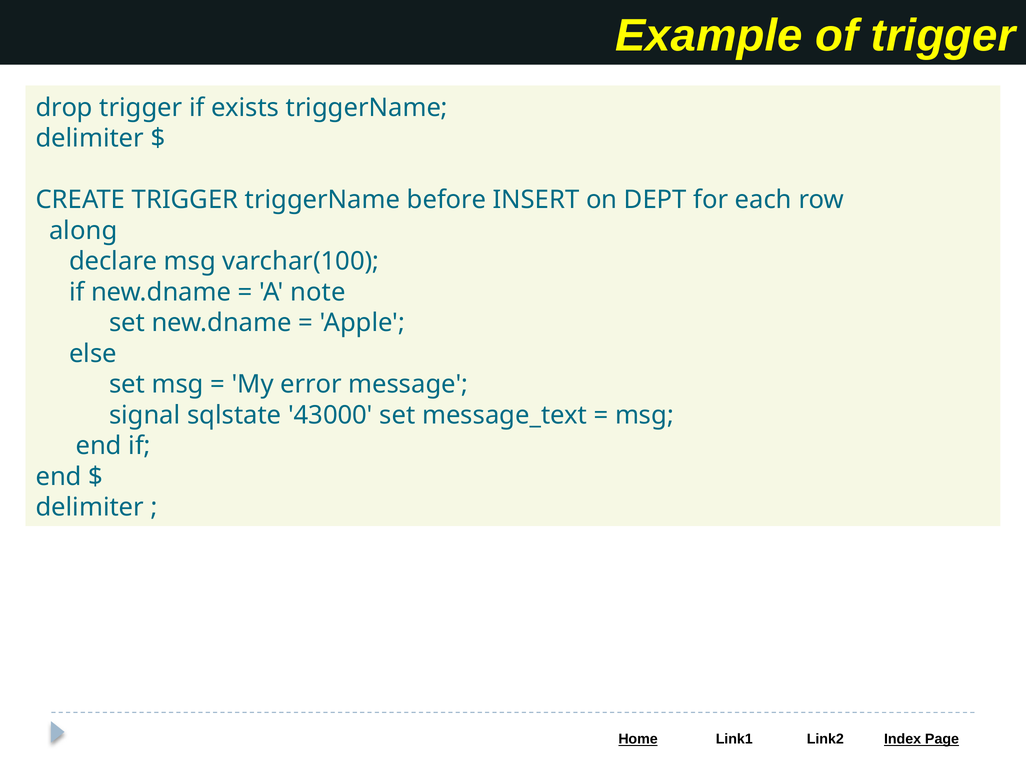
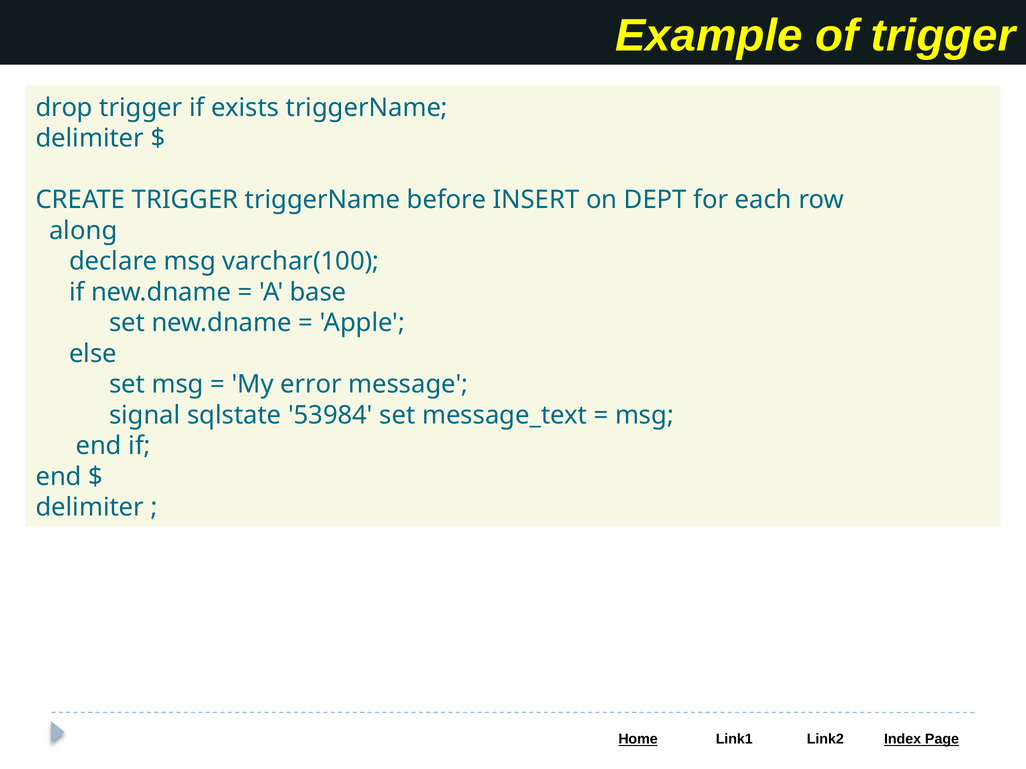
note: note -> base
43000: 43000 -> 53984
